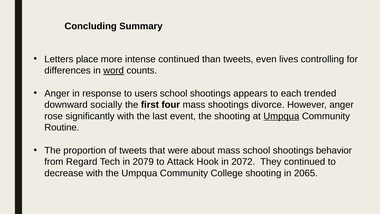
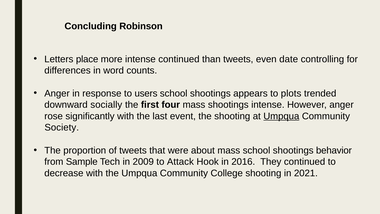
Summary: Summary -> Robinson
lives: lives -> date
word underline: present -> none
each: each -> plots
shootings divorce: divorce -> intense
Routine: Routine -> Society
Regard: Regard -> Sample
2079: 2079 -> 2009
2072: 2072 -> 2016
2065: 2065 -> 2021
